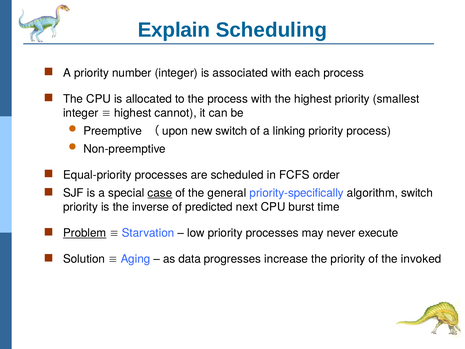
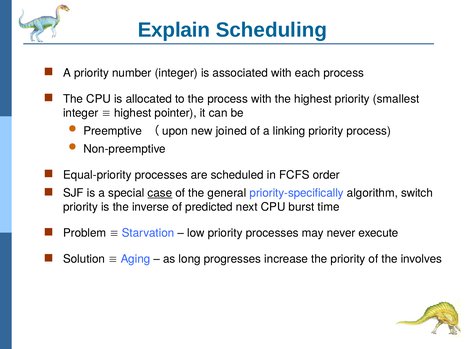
cannot: cannot -> pointer
new switch: switch -> joined
Problem underline: present -> none
data: data -> long
invoked: invoked -> involves
